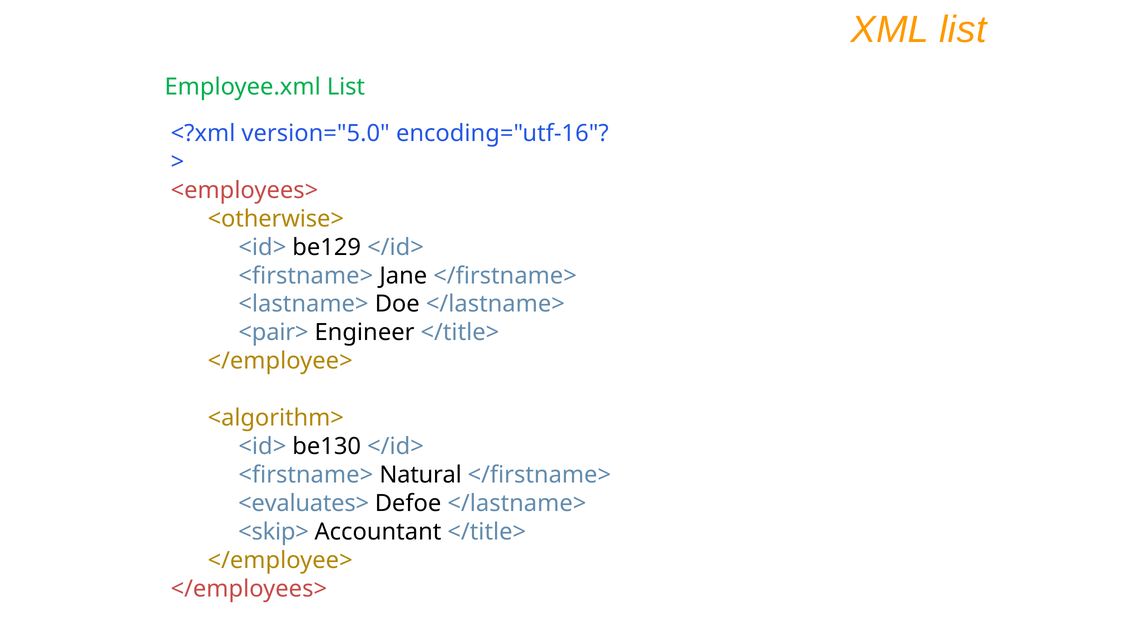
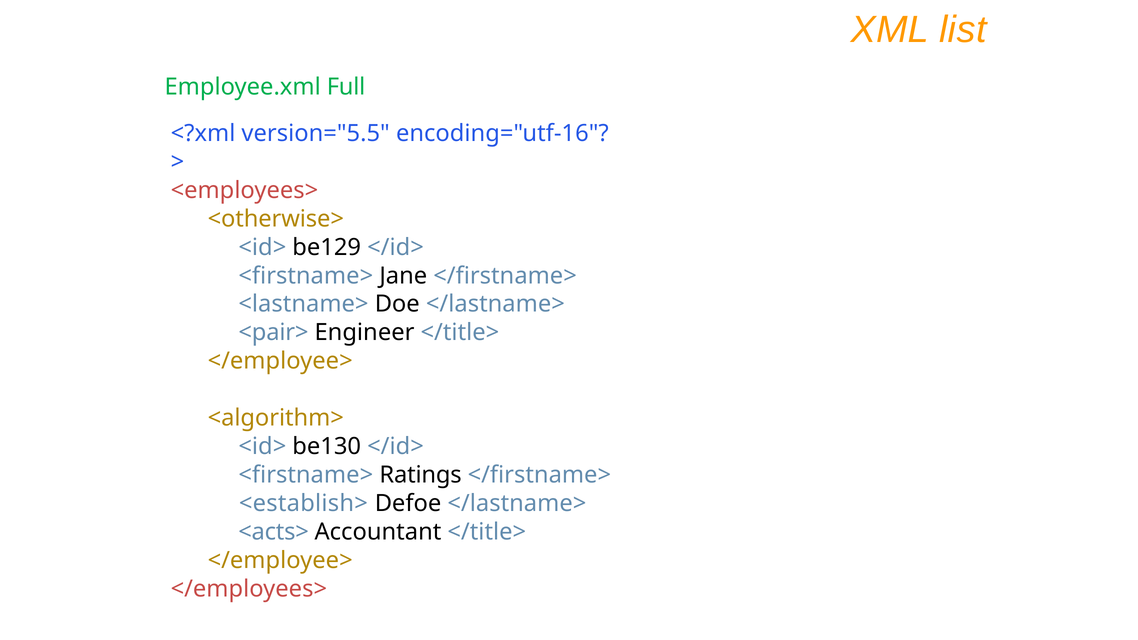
Employee.xml List: List -> Full
version="5.0: version="5.0 -> version="5.5
Natural: Natural -> Ratings
<evaluates>: <evaluates> -> <establish>
<skip>: <skip> -> <acts>
